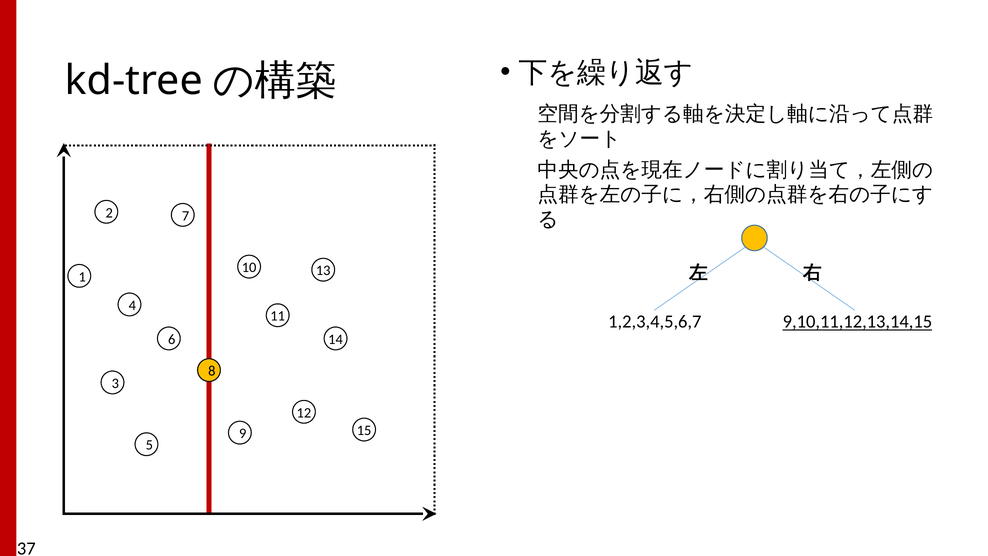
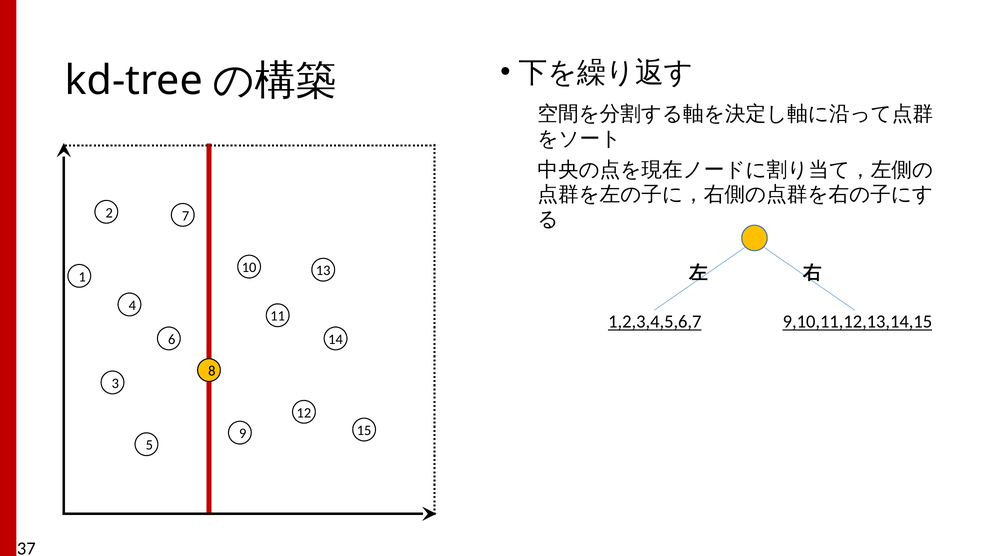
1,2,3,4,5,6,7 underline: none -> present
